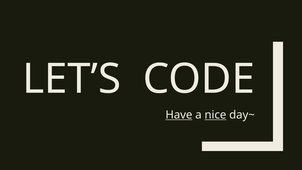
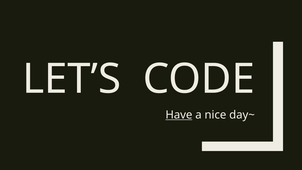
nice underline: present -> none
